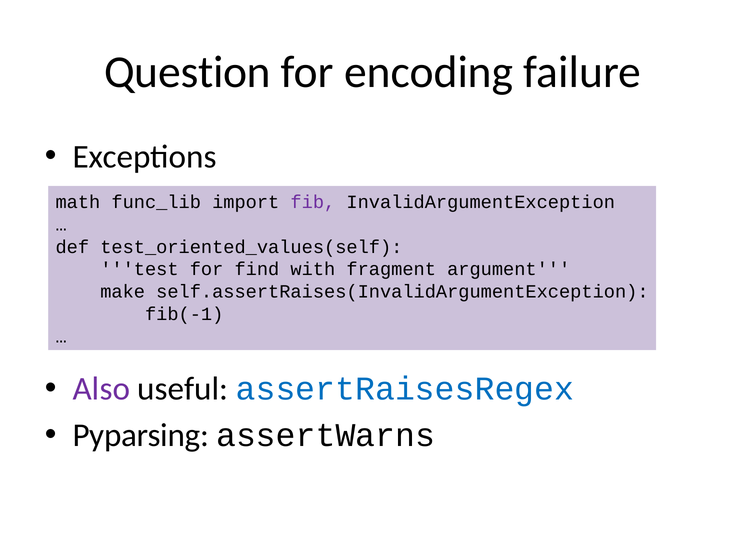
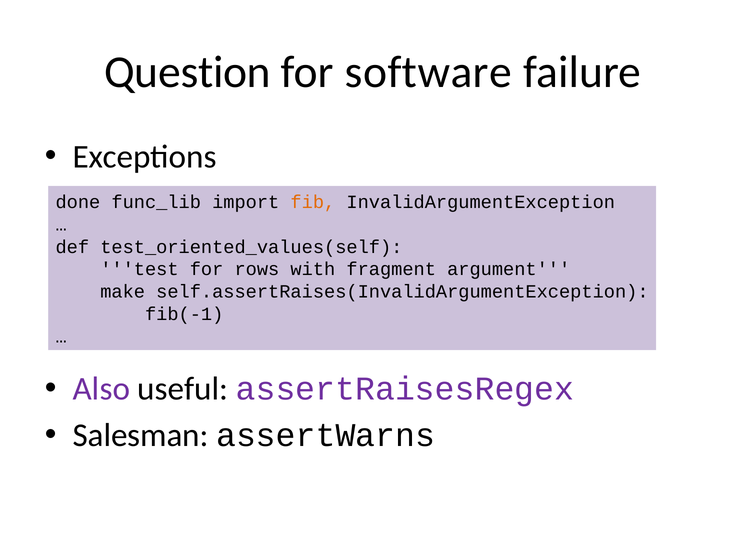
encoding: encoding -> software
math: math -> done
fib colour: purple -> orange
find: find -> rows
assertRaisesRegex colour: blue -> purple
Pyparsing: Pyparsing -> Salesman
